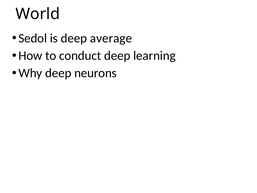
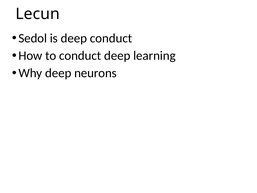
World: World -> Lecun
deep average: average -> conduct
